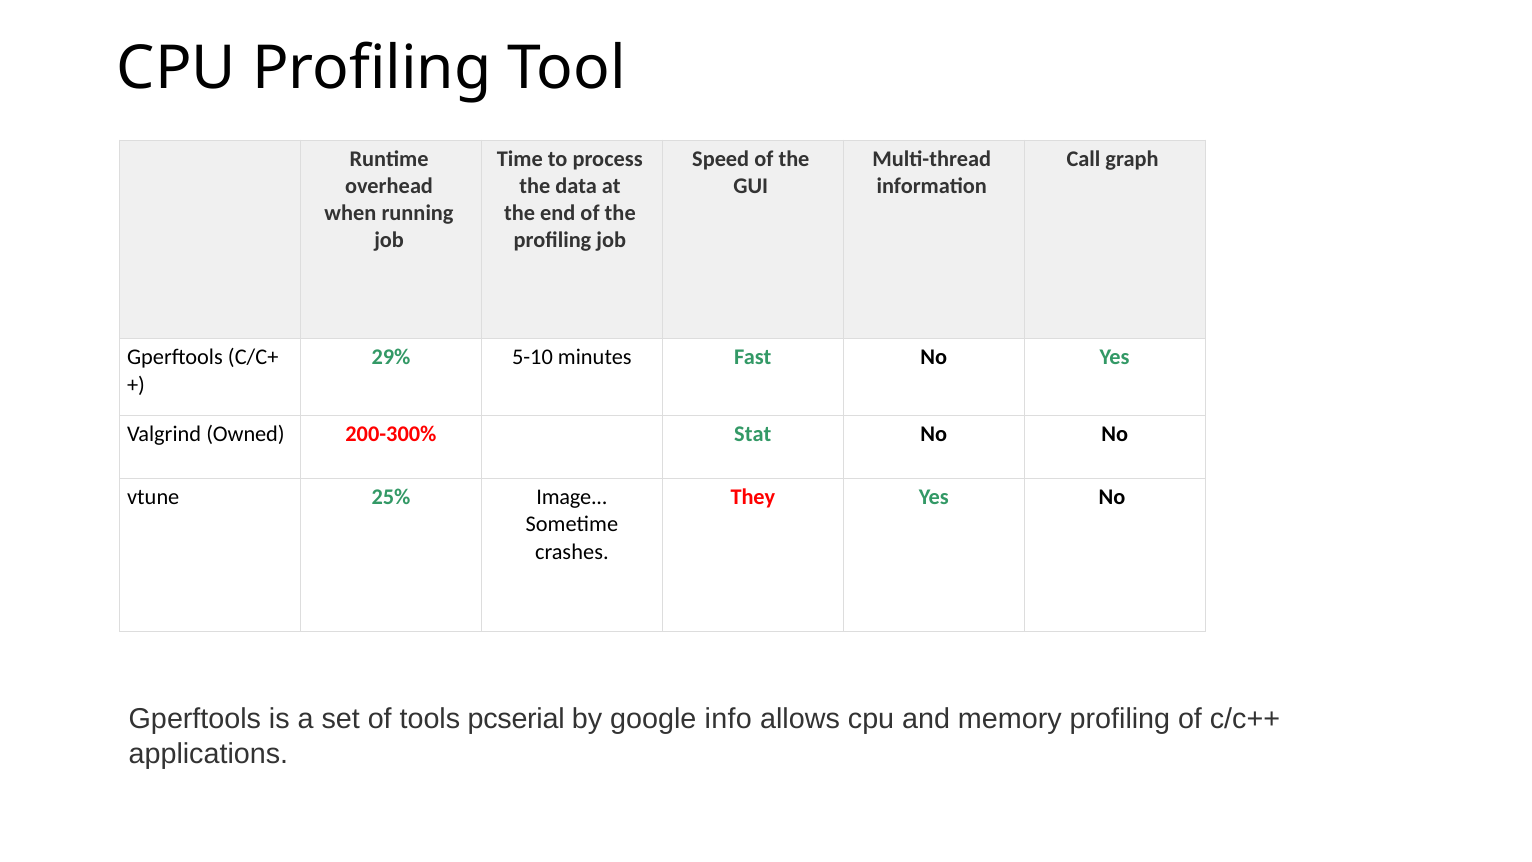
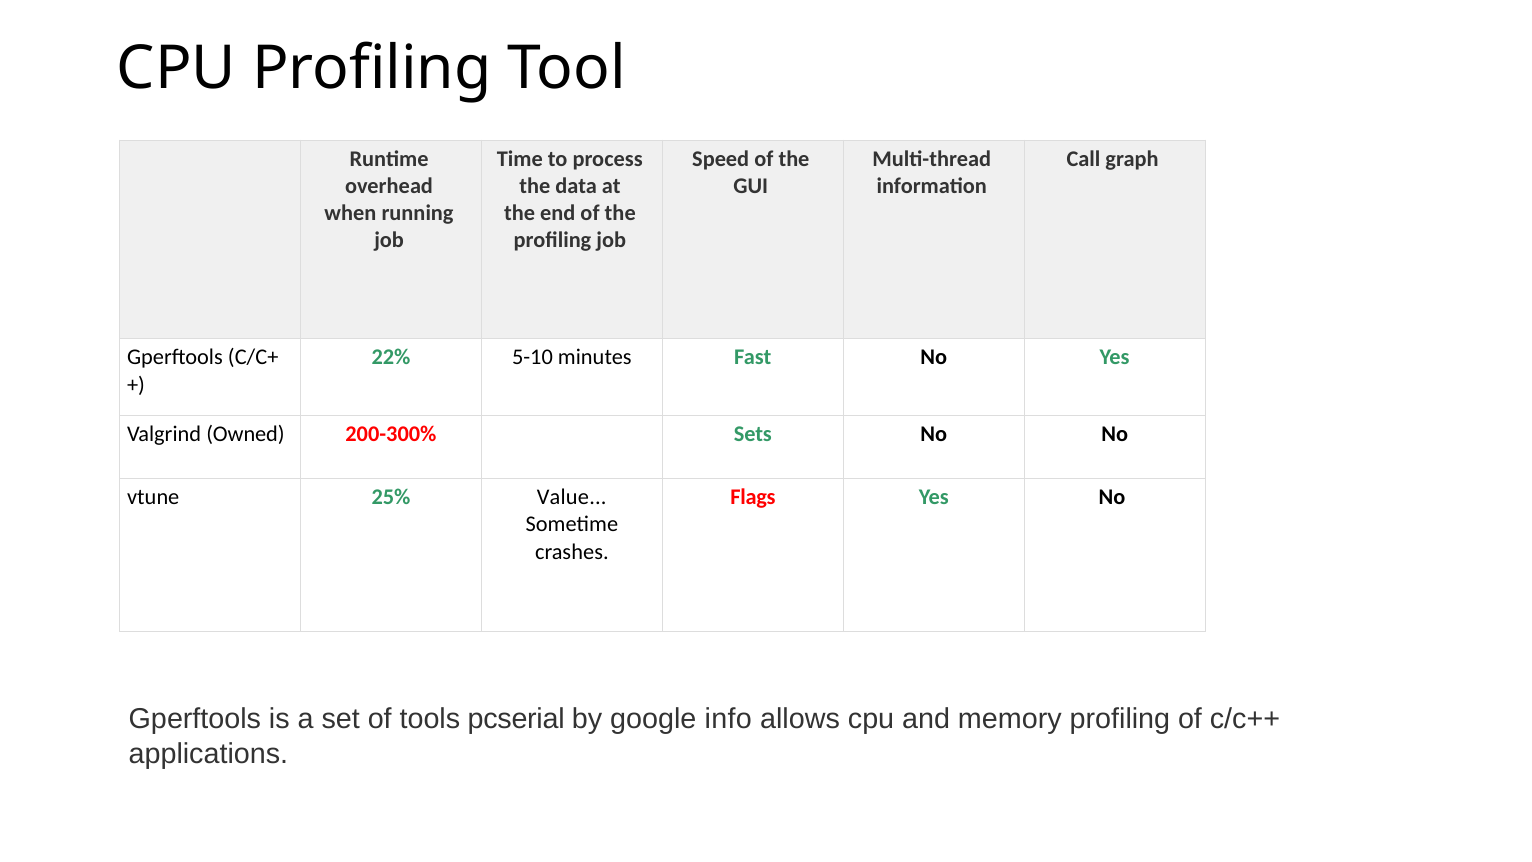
29%: 29% -> 22%
Stat: Stat -> Sets
Image: Image -> Value
They: They -> Flags
